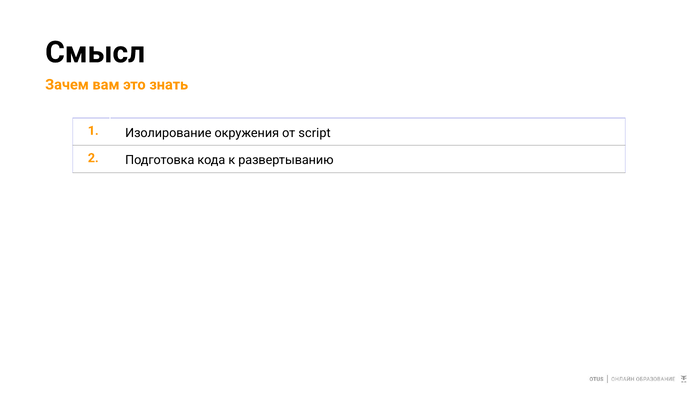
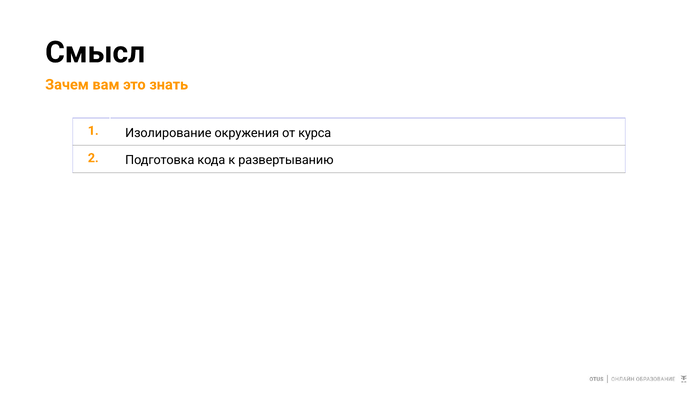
script: script -> курса
